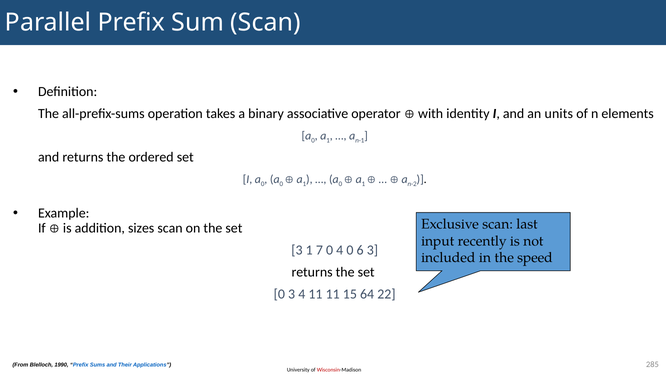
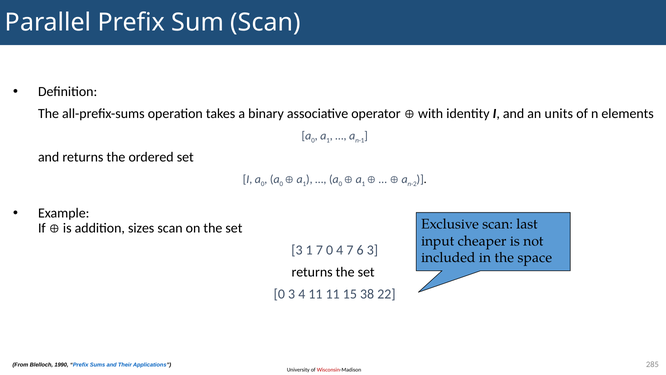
recently: recently -> cheaper
4 0: 0 -> 7
speed: speed -> space
64: 64 -> 38
